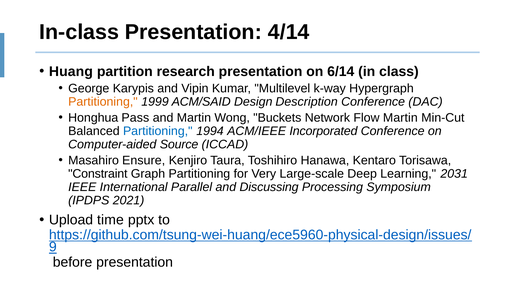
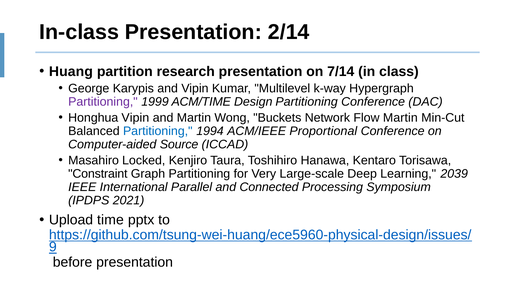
4/14: 4/14 -> 2/14
6/14: 6/14 -> 7/14
Partitioning at (103, 102) colour: orange -> purple
ACM/SAID: ACM/SAID -> ACM/TIME
Design Description: Description -> Partitioning
Honghua Pass: Pass -> Vipin
Incorporated: Incorporated -> Proportional
Ensure: Ensure -> Locked
2031: 2031 -> 2039
Discussing: Discussing -> Connected
